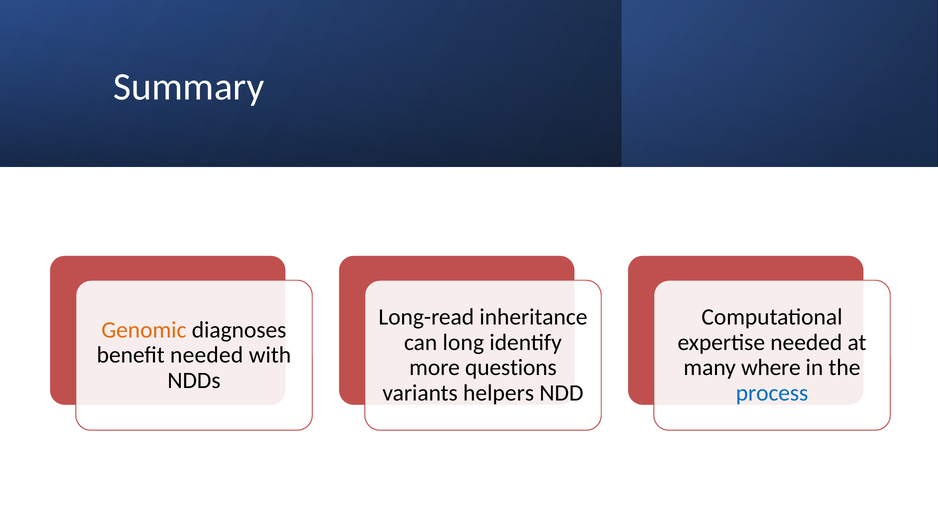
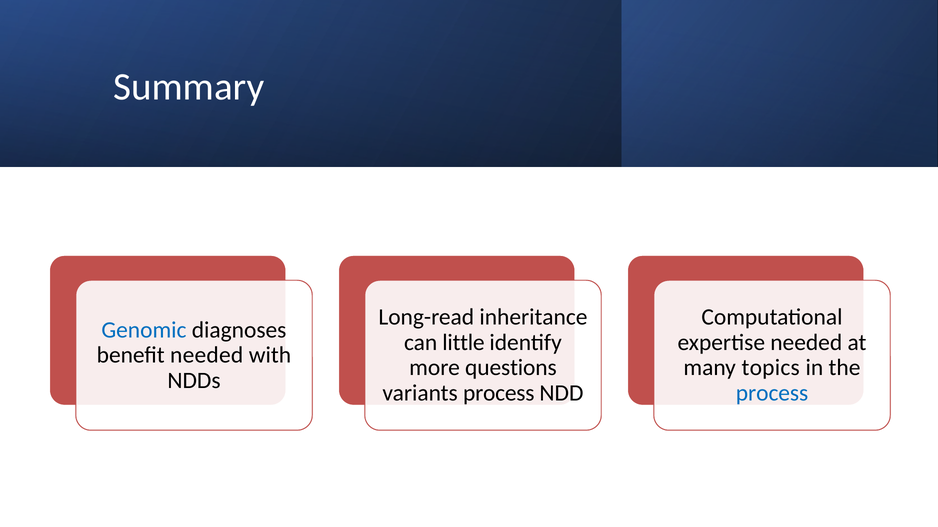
Genomic colour: orange -> blue
long: long -> little
where: where -> topics
variants helpers: helpers -> process
